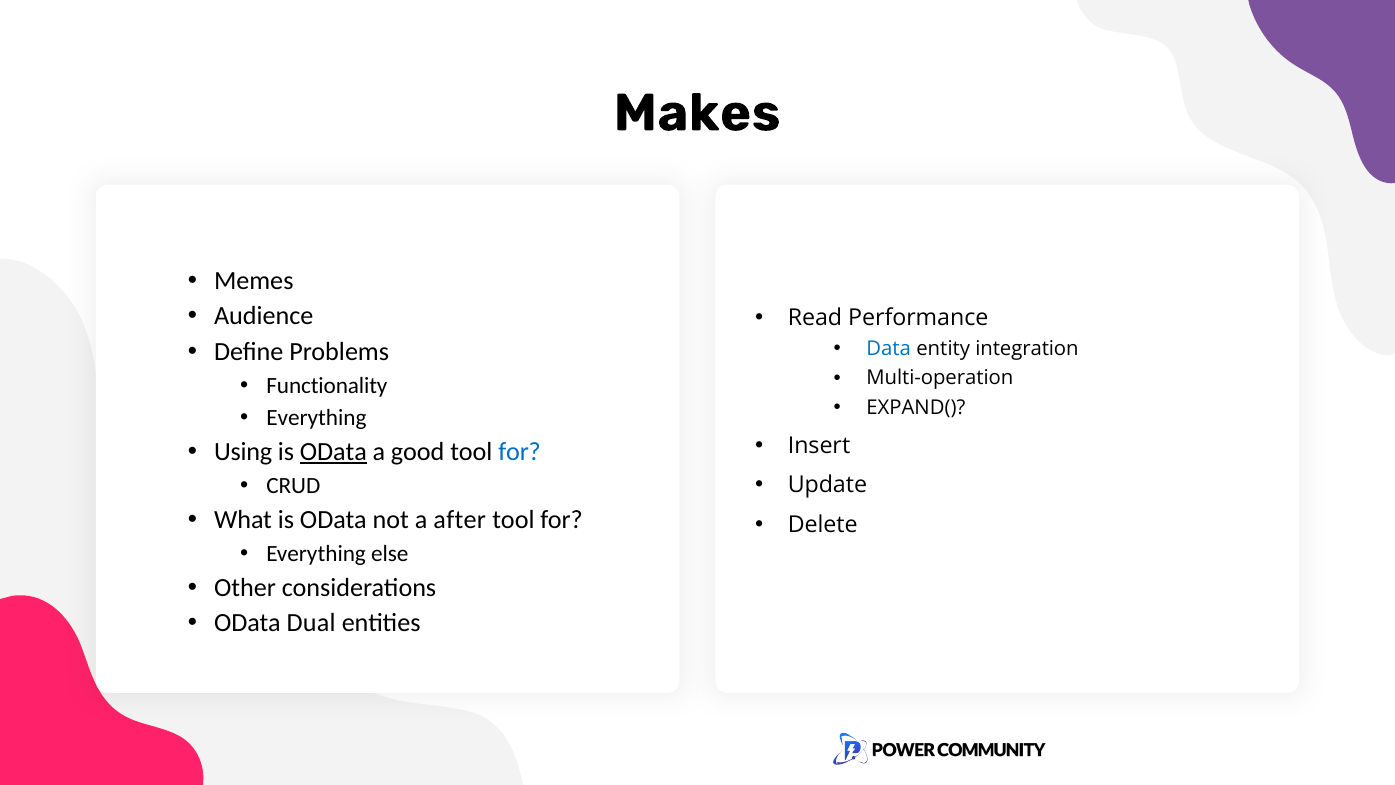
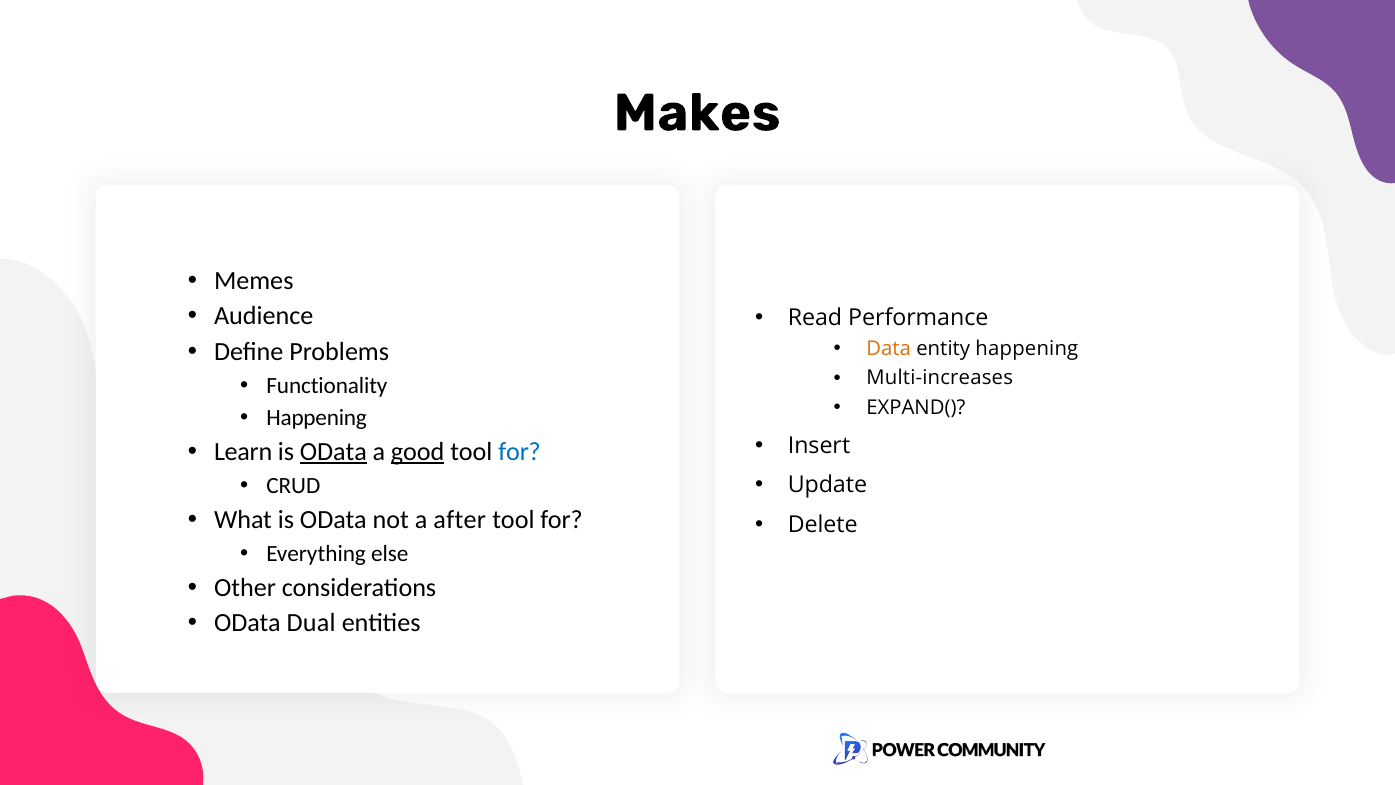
Data colour: blue -> orange
entity integration: integration -> happening
Multi-operation: Multi-operation -> Multi-increases
Everything at (316, 418): Everything -> Happening
Using: Using -> Learn
good underline: none -> present
